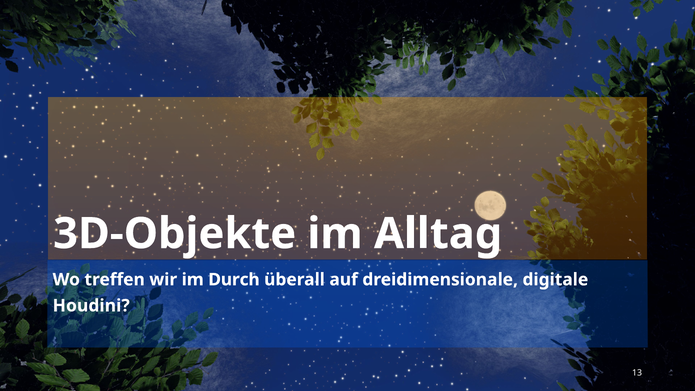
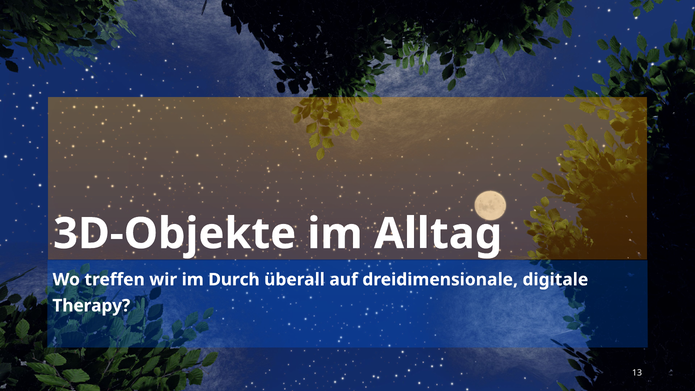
Houdini: Houdini -> Therapy
